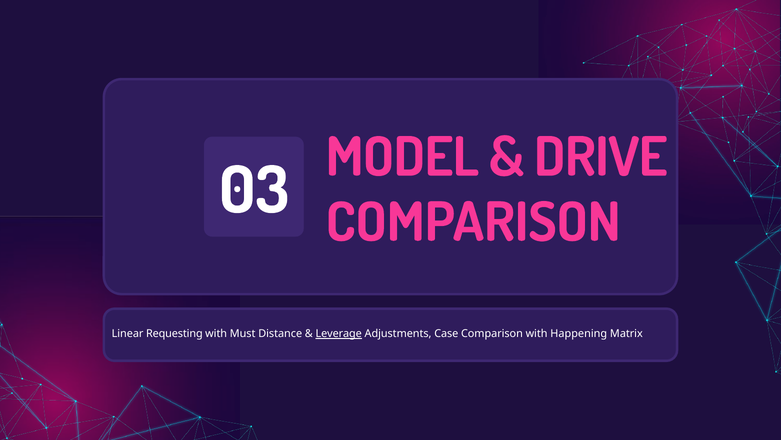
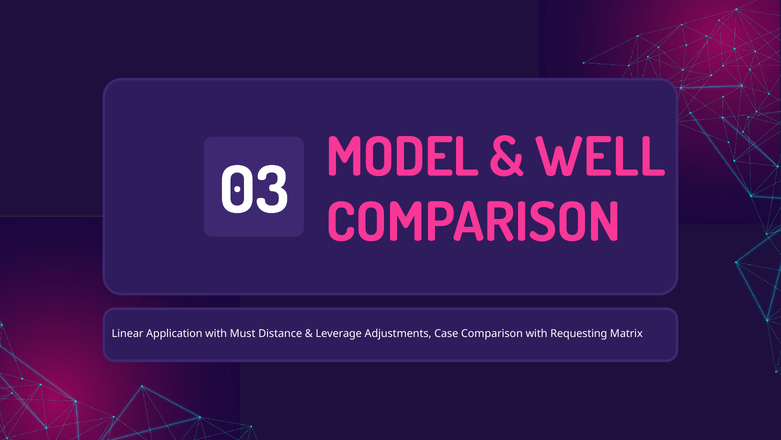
DRIVE: DRIVE -> WELL
Requesting: Requesting -> Application
Leverage underline: present -> none
Happening: Happening -> Requesting
